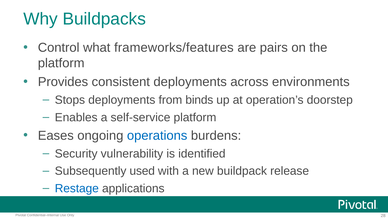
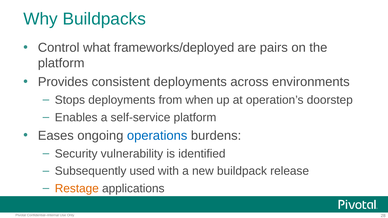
frameworks/features: frameworks/features -> frameworks/deployed
binds: binds -> when
Restage colour: blue -> orange
